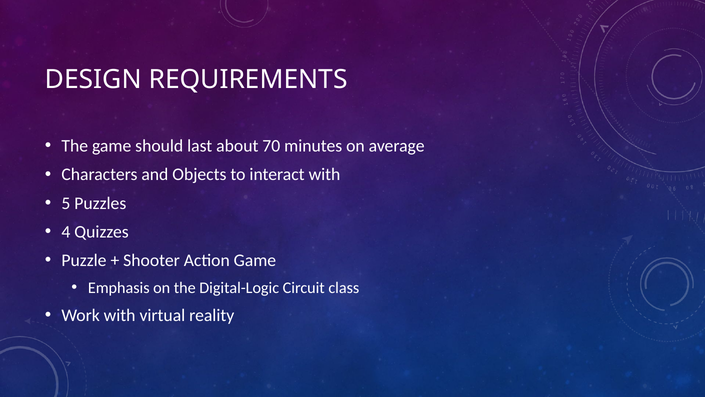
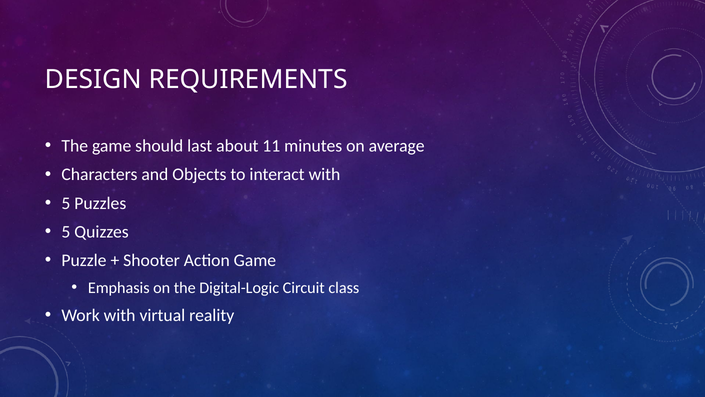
70: 70 -> 11
4 at (66, 231): 4 -> 5
